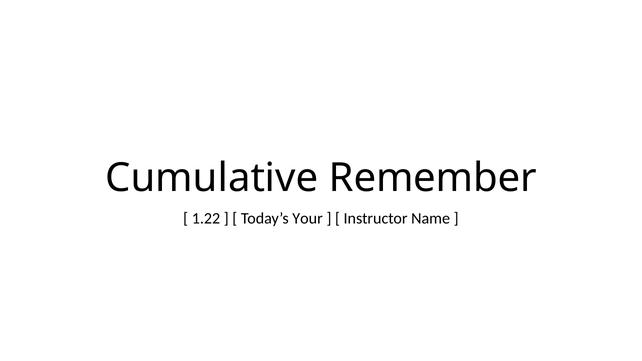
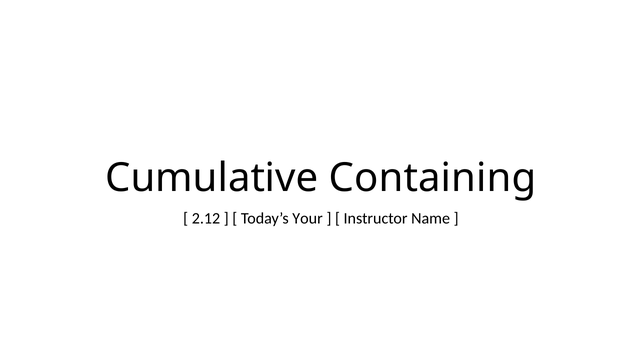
Remember: Remember -> Containing
1.22: 1.22 -> 2.12
